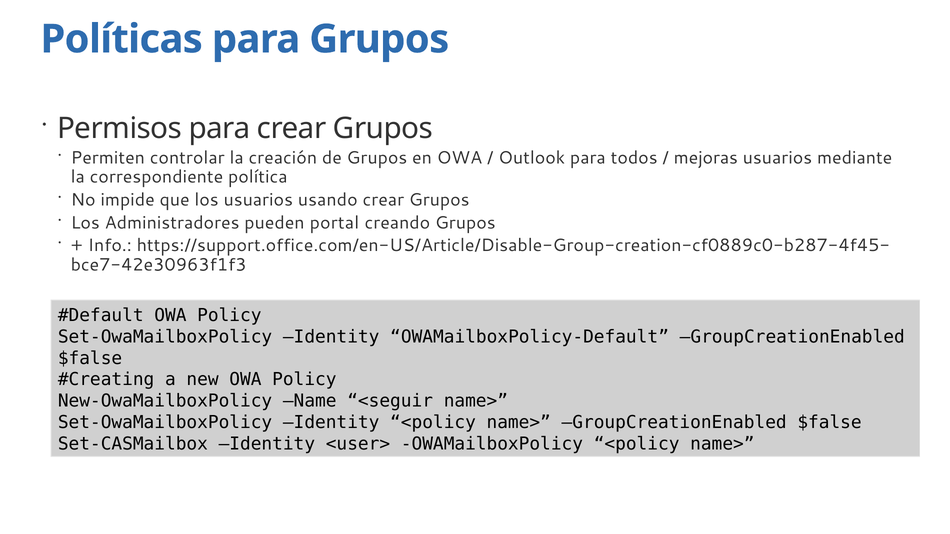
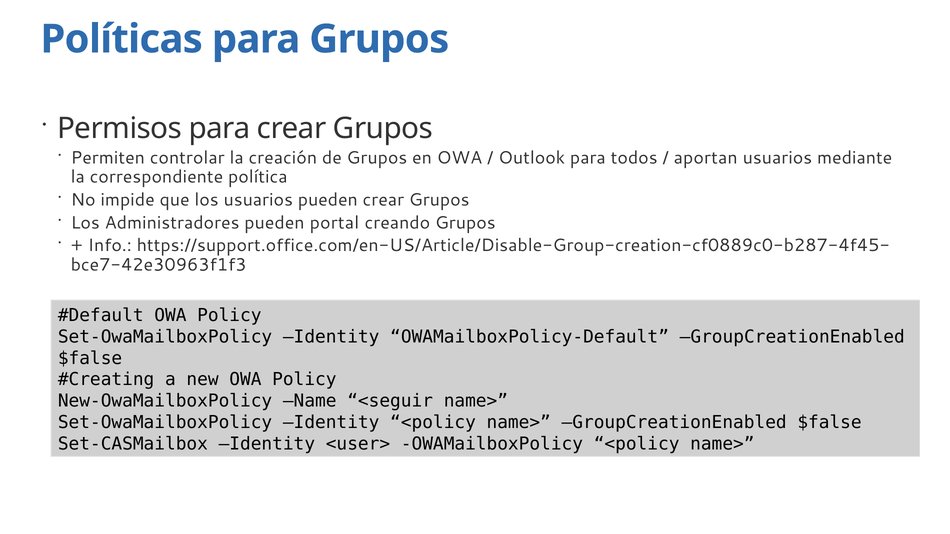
mejoras: mejoras -> aportan
usuarios usando: usando -> pueden
